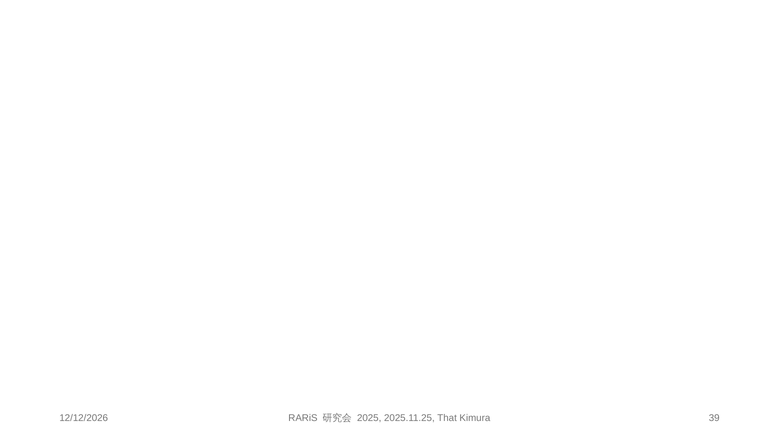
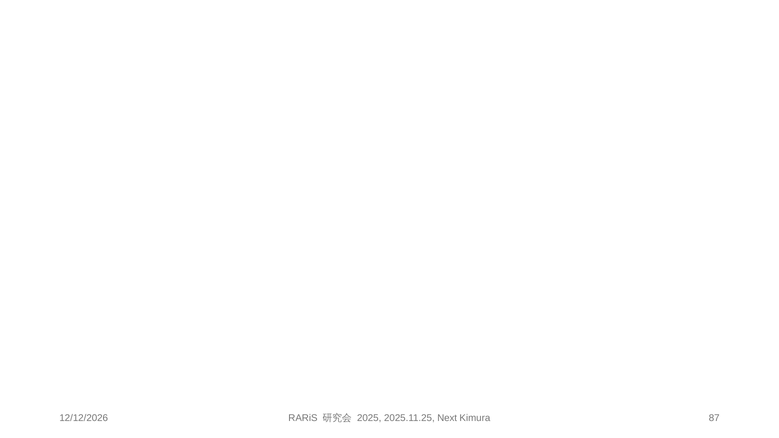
That: That -> Next
39: 39 -> 87
